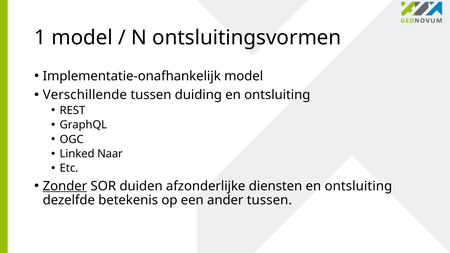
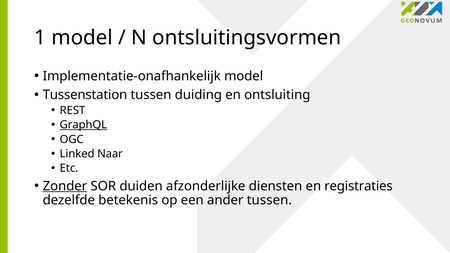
Verschillende: Verschillende -> Tussenstation
GraphQL underline: none -> present
diensten en ontsluiting: ontsluiting -> registraties
